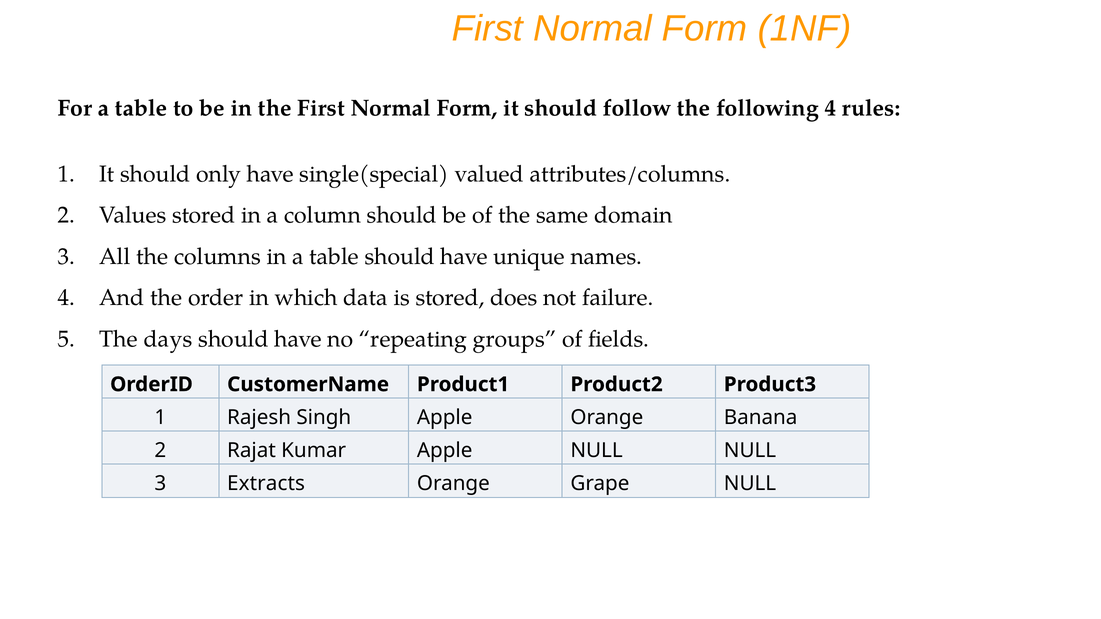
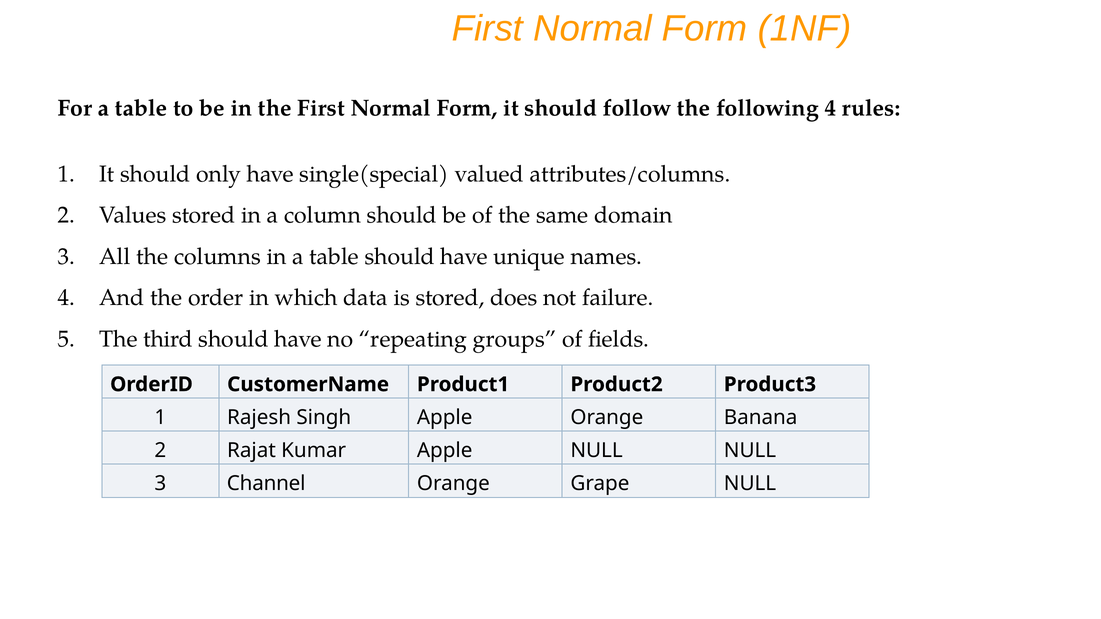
days: days -> third
Extracts: Extracts -> Channel
